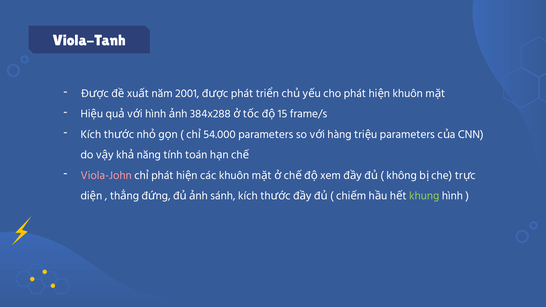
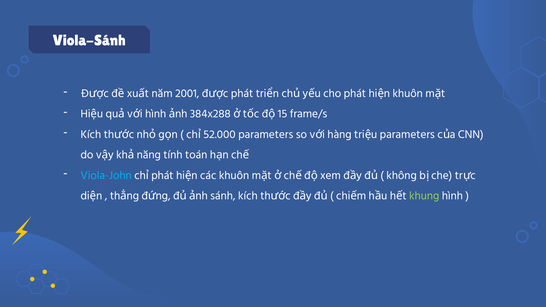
Viola-Tanh: Viola-Tanh -> Viola-Sánh
54.000: 54.000 -> 52.000
Viola-John colour: pink -> light blue
